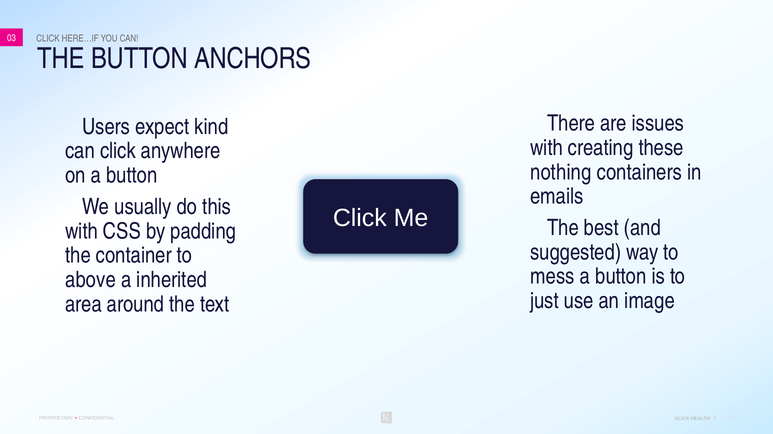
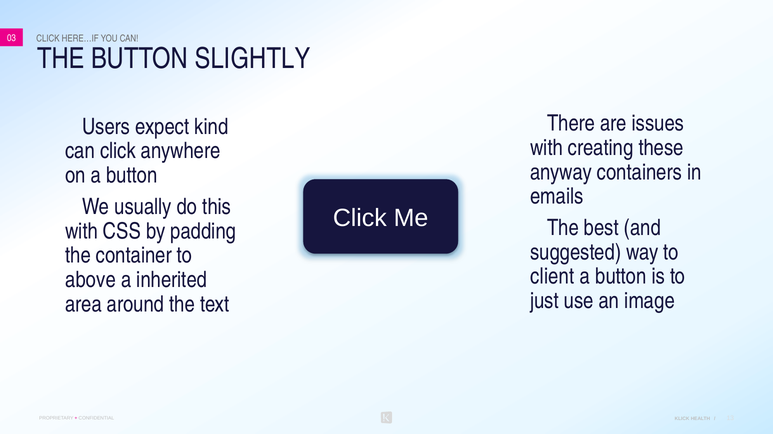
ANCHORS: ANCHORS -> SLIGHTLY
nothing: nothing -> anyway
mess: mess -> client
